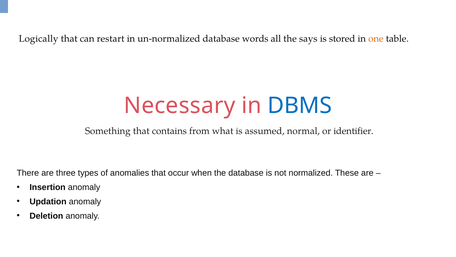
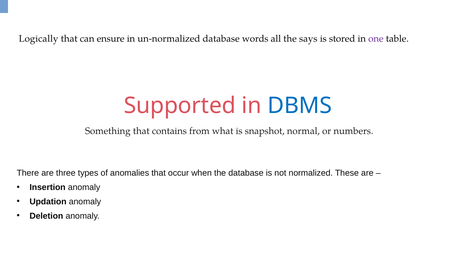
restart: restart -> ensure
one colour: orange -> purple
Necessary: Necessary -> Supported
assumed: assumed -> snapshot
identifier: identifier -> numbers
